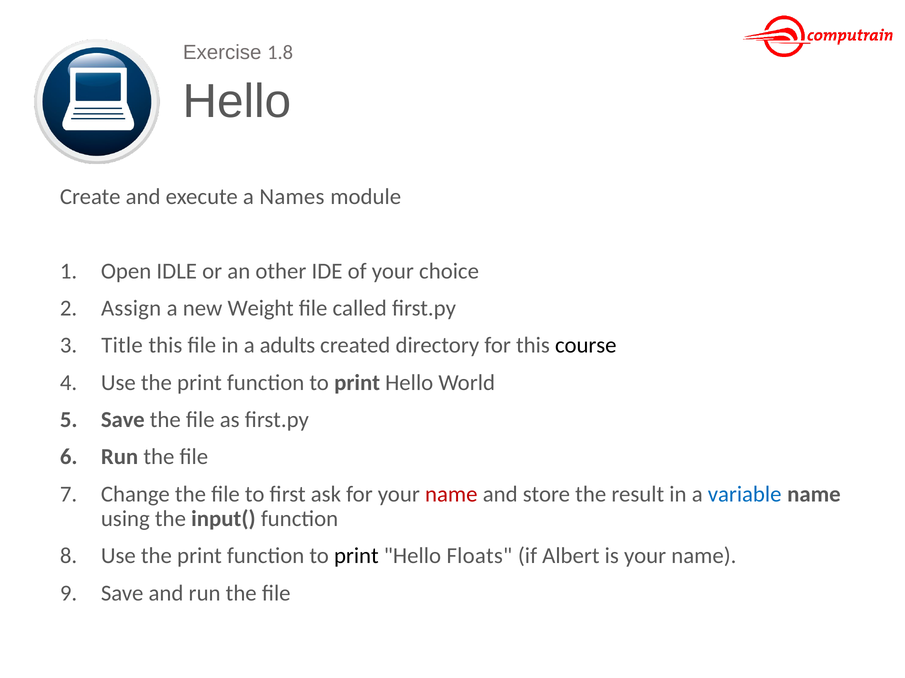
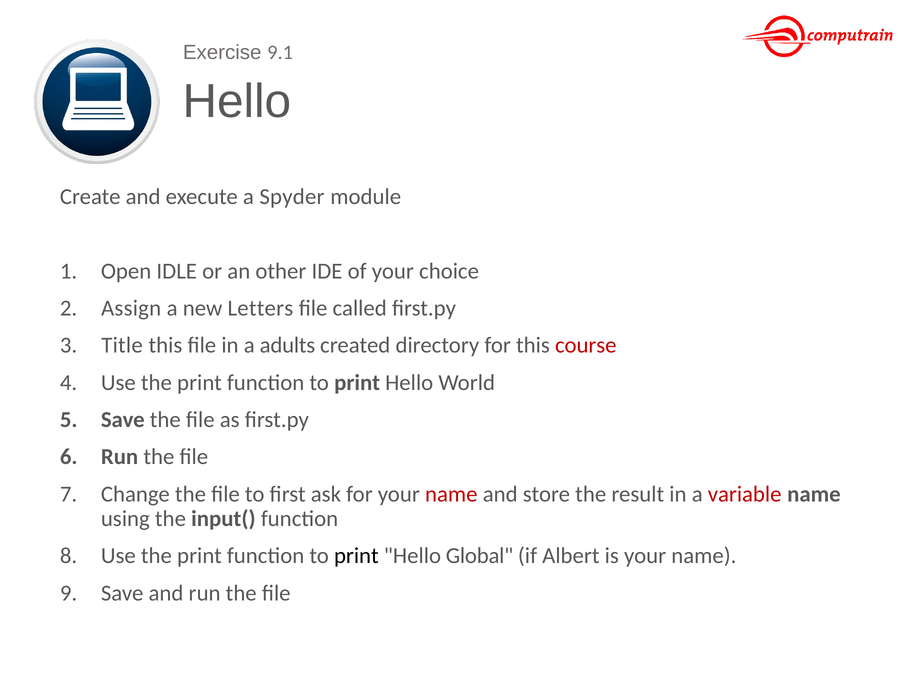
1.8: 1.8 -> 9.1
Names: Names -> Spyder
Weight: Weight -> Letters
course colour: black -> red
variable colour: blue -> red
Floats: Floats -> Global
